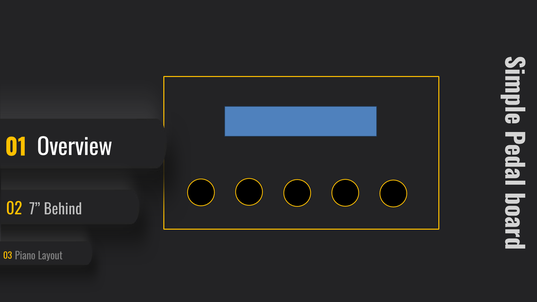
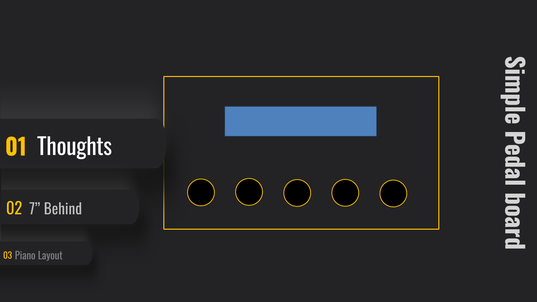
Overview: Overview -> Thoughts
